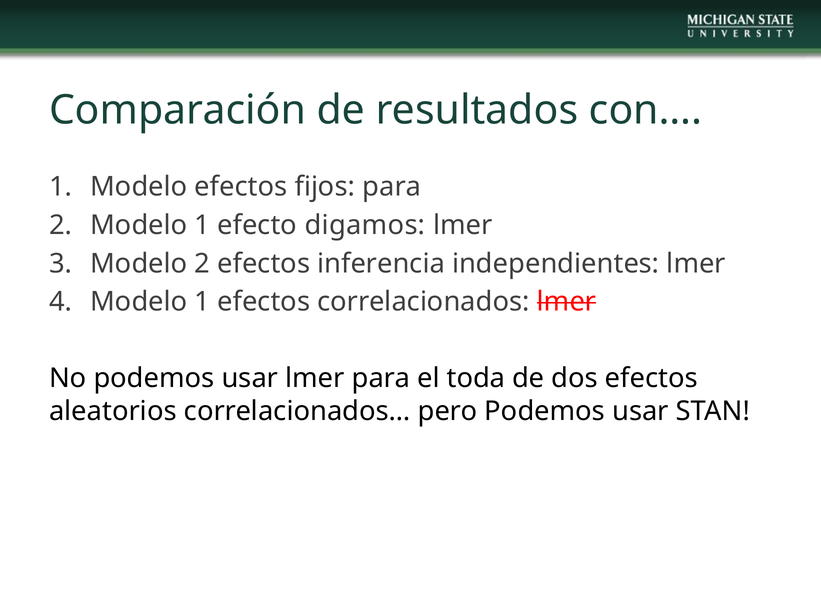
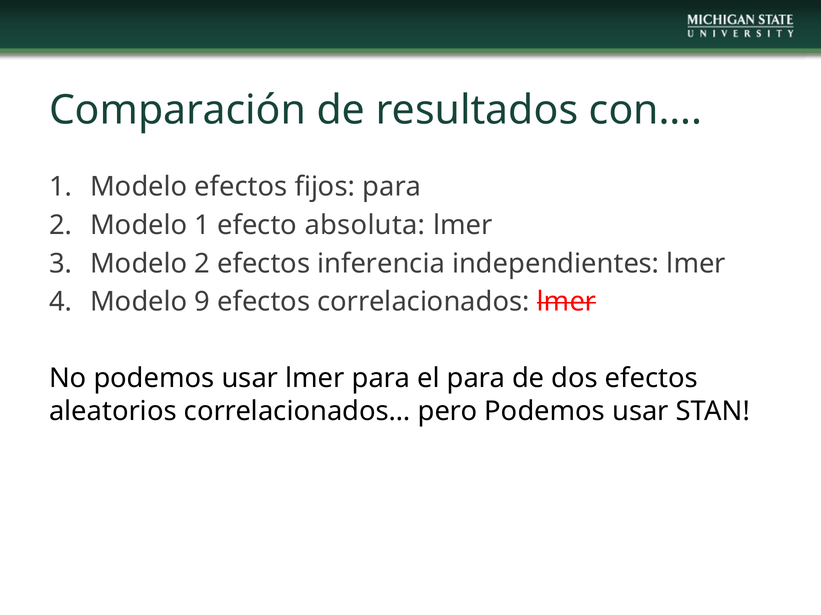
digamos: digamos -> absoluta
1 at (202, 302): 1 -> 9
el toda: toda -> para
